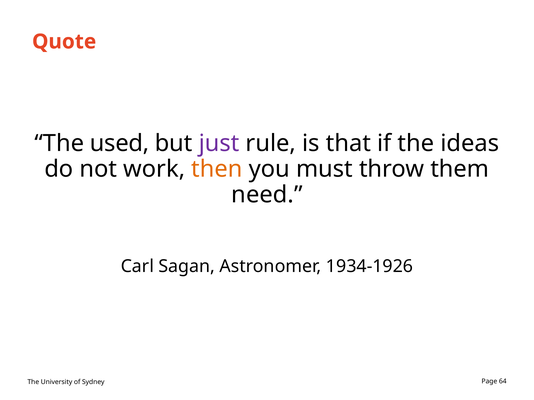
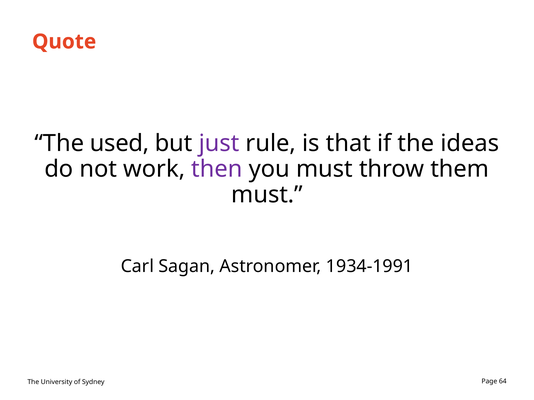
then colour: orange -> purple
need at (267, 195): need -> must
1934-1926: 1934-1926 -> 1934-1991
